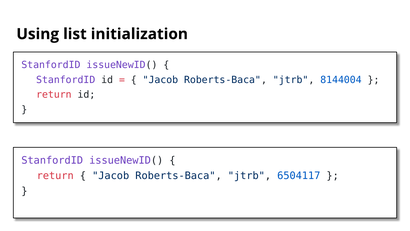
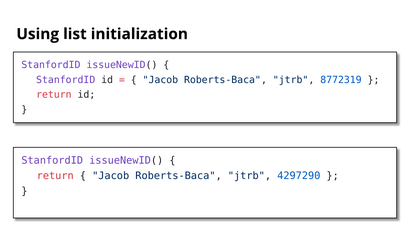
8144004: 8144004 -> 8772319
6504117: 6504117 -> 4297290
